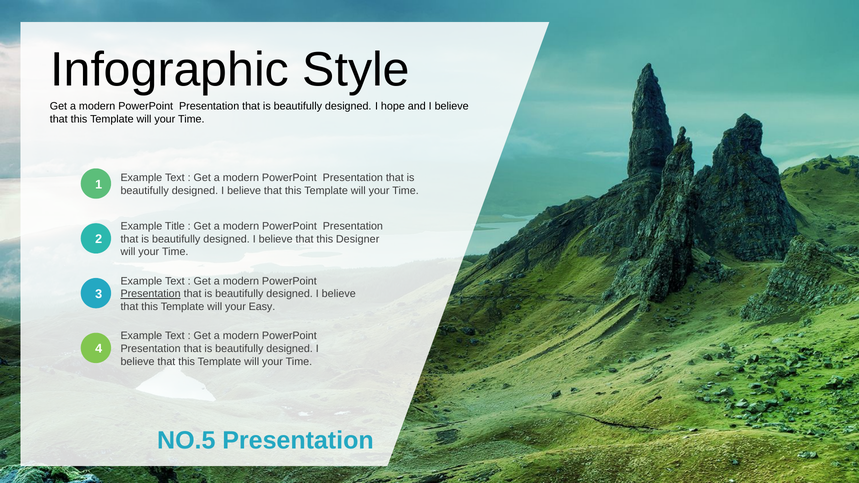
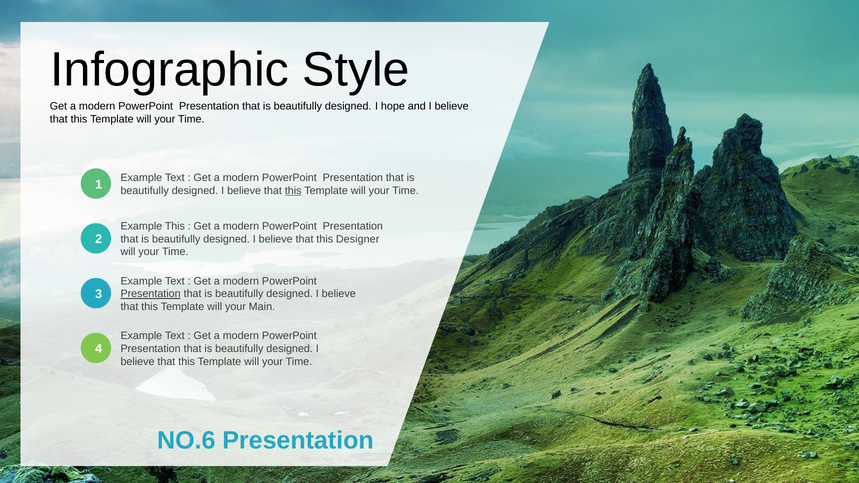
this at (293, 191) underline: none -> present
Example Title: Title -> This
Easy: Easy -> Main
NO.5: NO.5 -> NO.6
